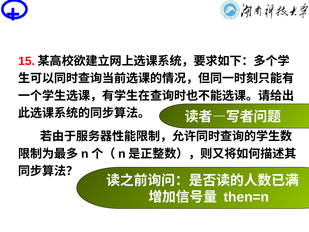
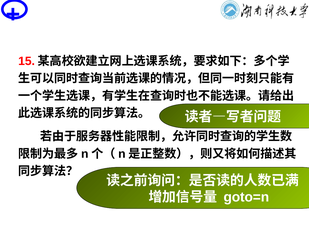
then=n: then=n -> goto=n
